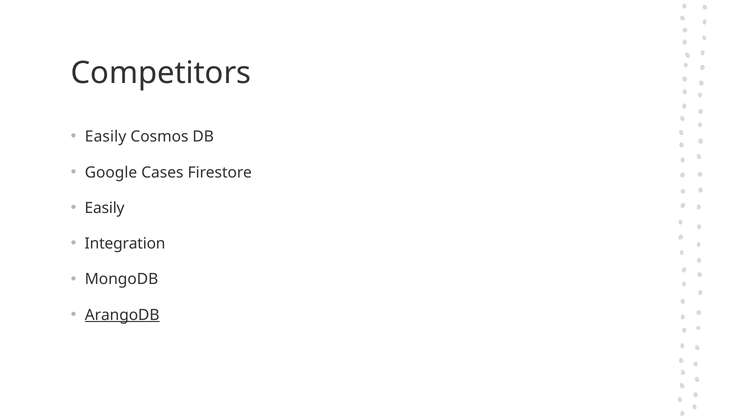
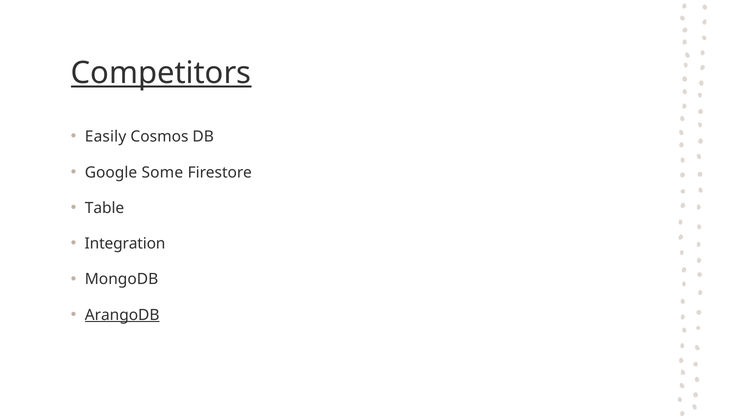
Competitors underline: none -> present
Cases: Cases -> Some
Easily at (105, 208): Easily -> Table
